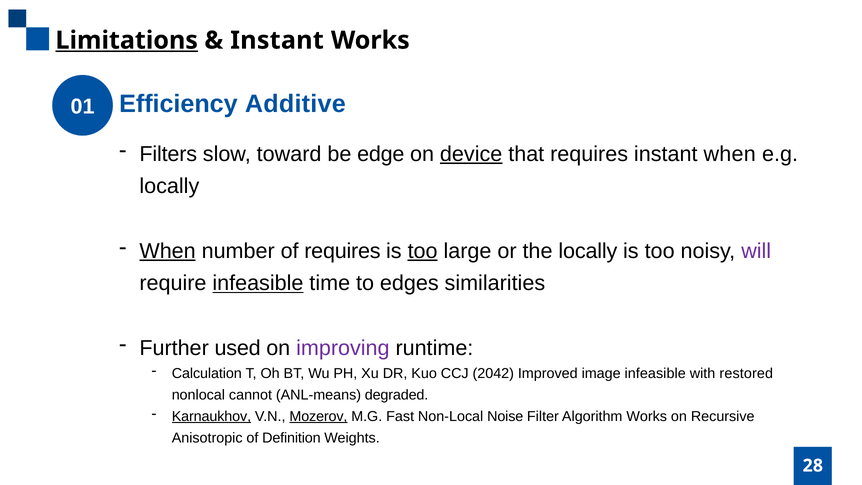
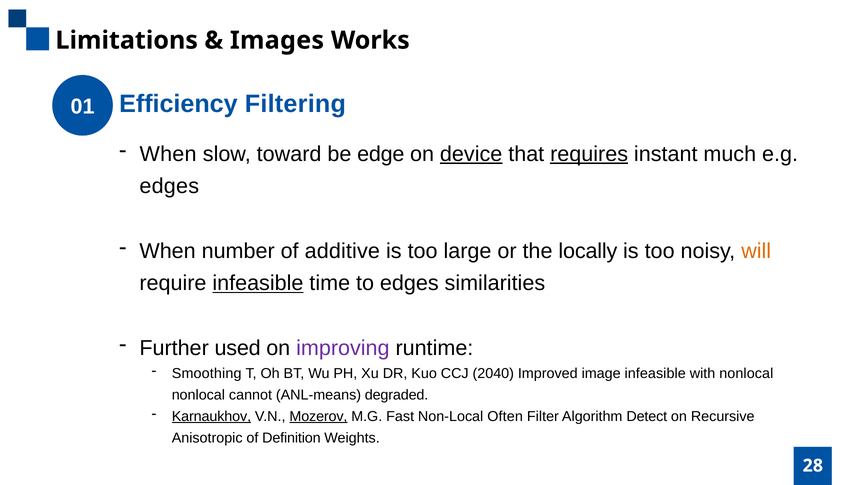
Limitations underline: present -> none
Instant at (277, 40): Instant -> Images
Additive: Additive -> Filtering
Filters at (168, 154): Filters -> When
requires at (589, 154) underline: none -> present
instant when: when -> much
locally at (169, 186): locally -> edges
When at (168, 251) underline: present -> none
of requires: requires -> additive
too at (423, 251) underline: present -> none
will colour: purple -> orange
Calculation: Calculation -> Smoothing
2042: 2042 -> 2040
with restored: restored -> nonlocal
Noise: Noise -> Often
Algorithm Works: Works -> Detect
